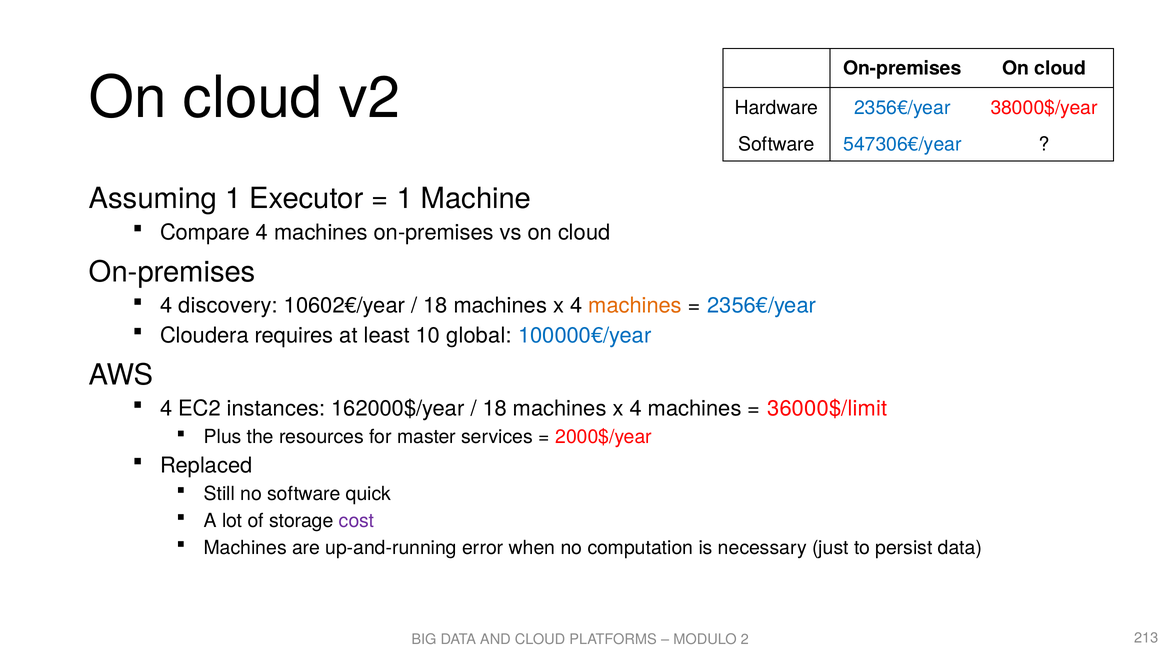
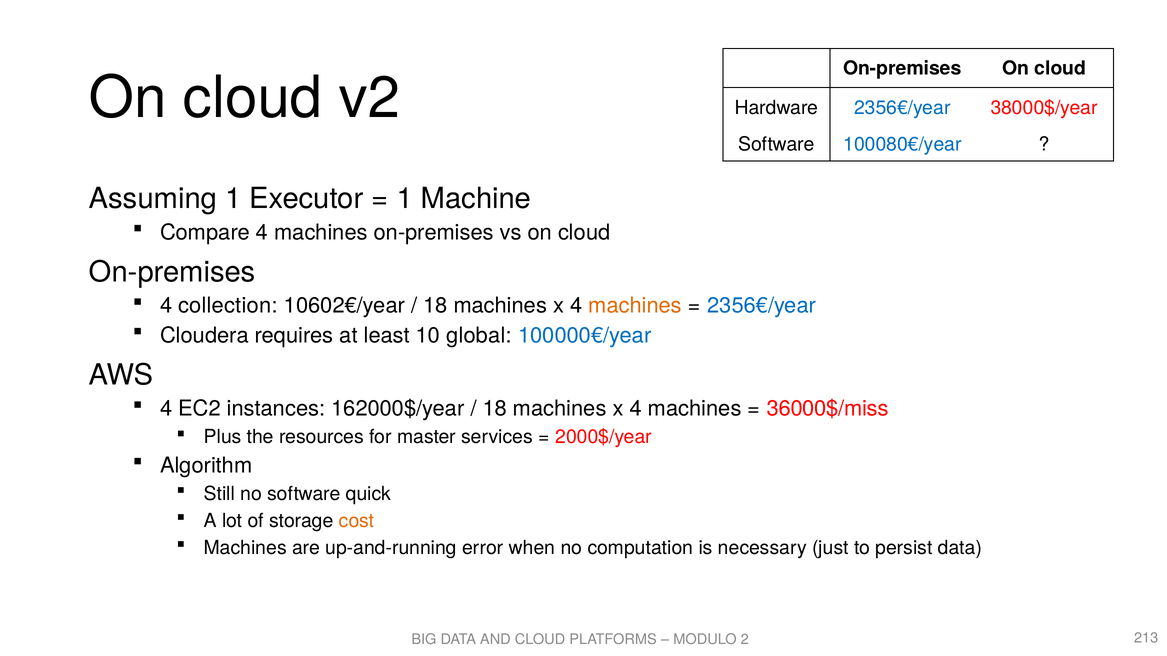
547306€/year: 547306€/year -> 100080€/year
discovery: discovery -> collection
36000$/limit: 36000$/limit -> 36000$/miss
Replaced: Replaced -> Algorithm
cost colour: purple -> orange
